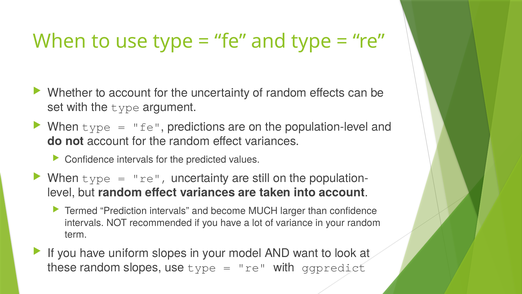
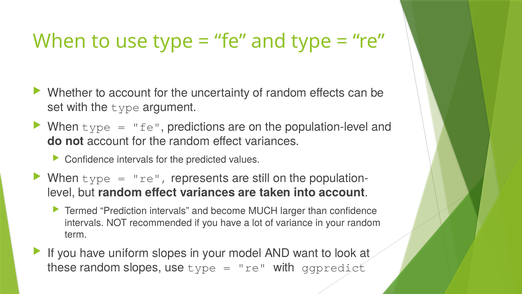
re uncertainty: uncertainty -> represents
